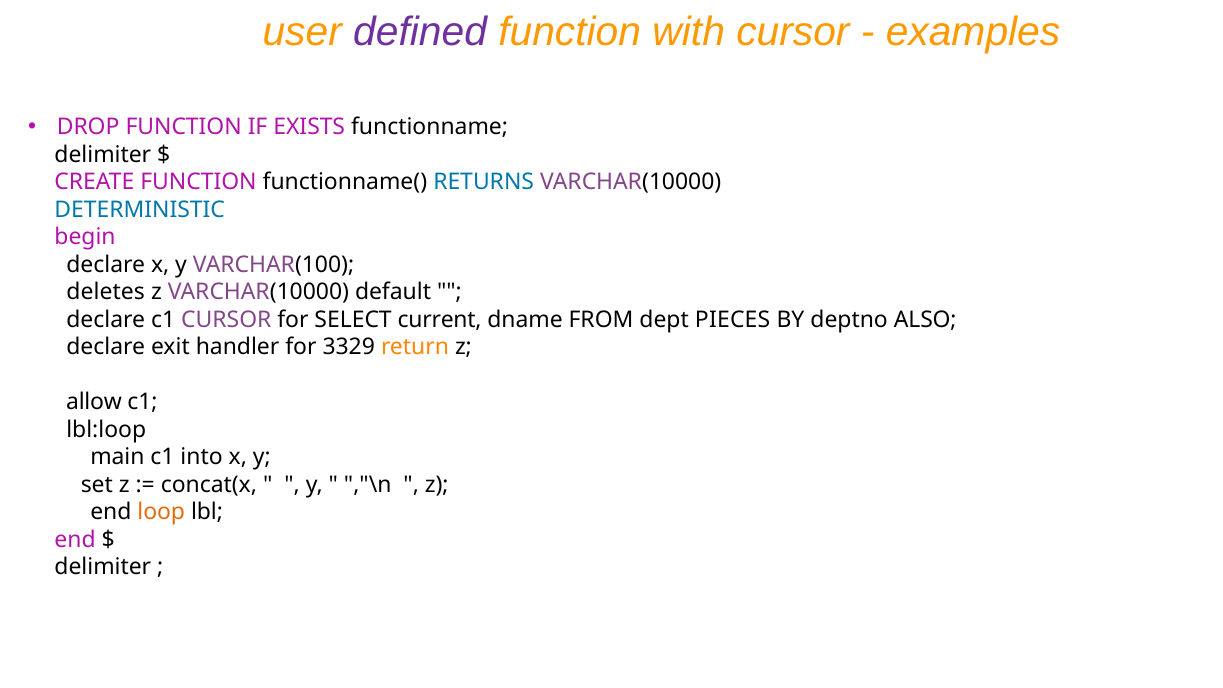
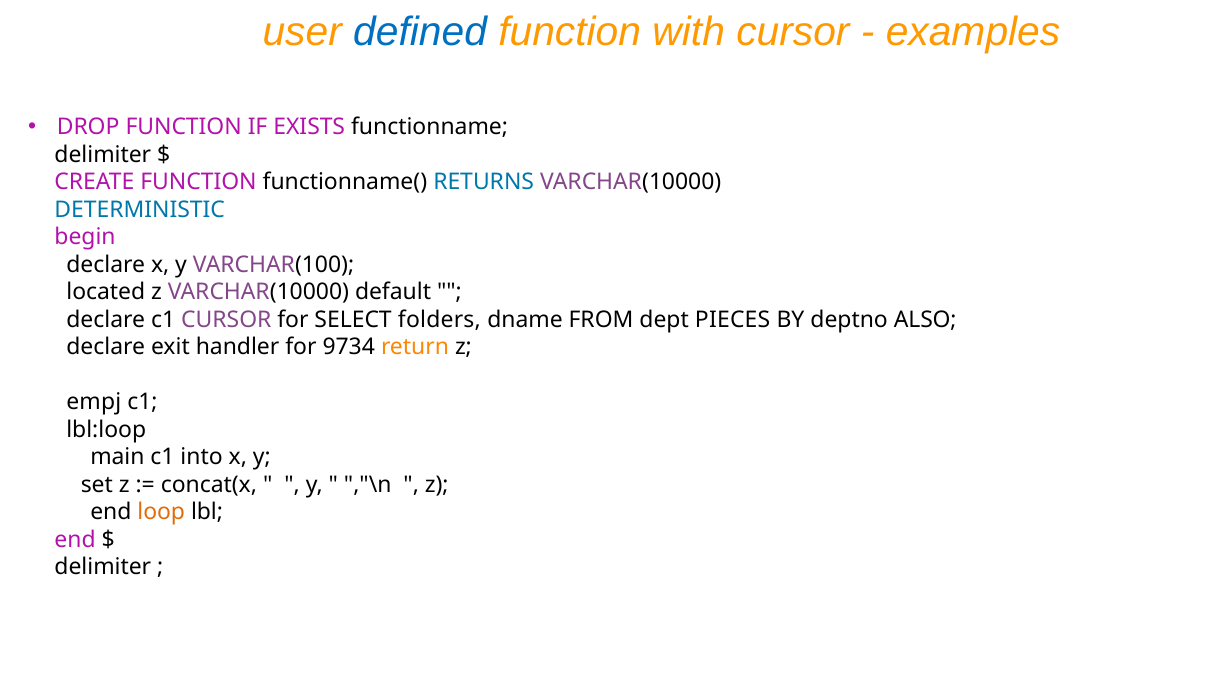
defined colour: purple -> blue
deletes: deletes -> located
current: current -> folders
3329: 3329 -> 9734
allow: allow -> empj
